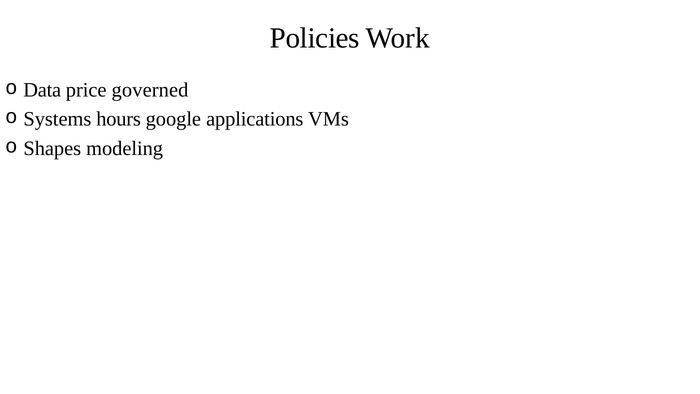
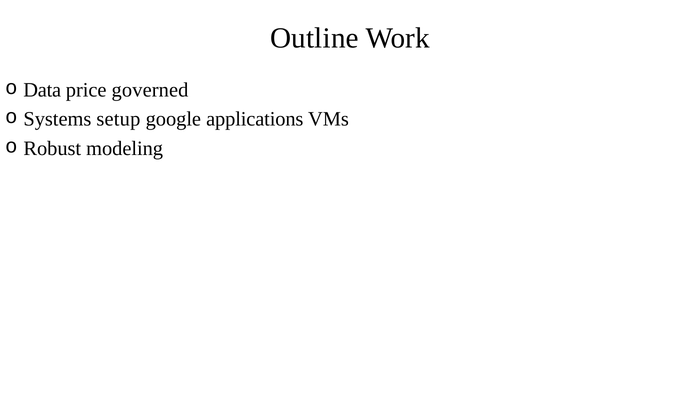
Policies: Policies -> Outline
hours: hours -> setup
Shapes: Shapes -> Robust
